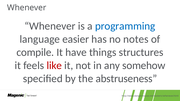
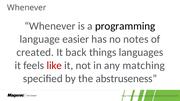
programming colour: blue -> black
compile: compile -> created
have: have -> back
structures: structures -> languages
somehow: somehow -> matching
